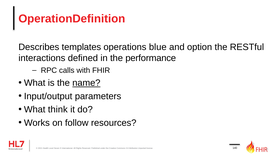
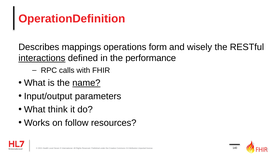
templates: templates -> mappings
blue: blue -> form
option: option -> wisely
interactions underline: none -> present
